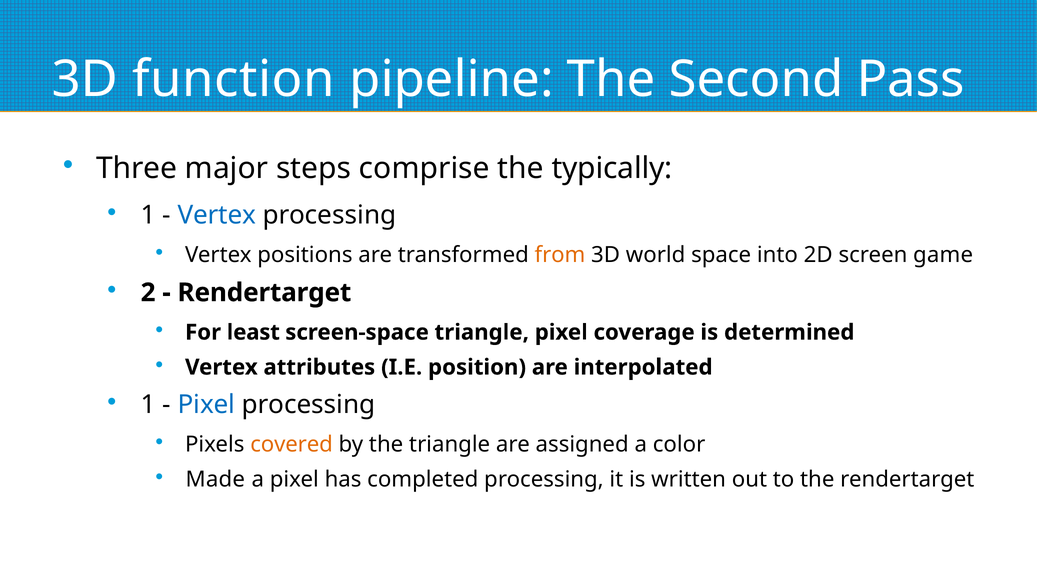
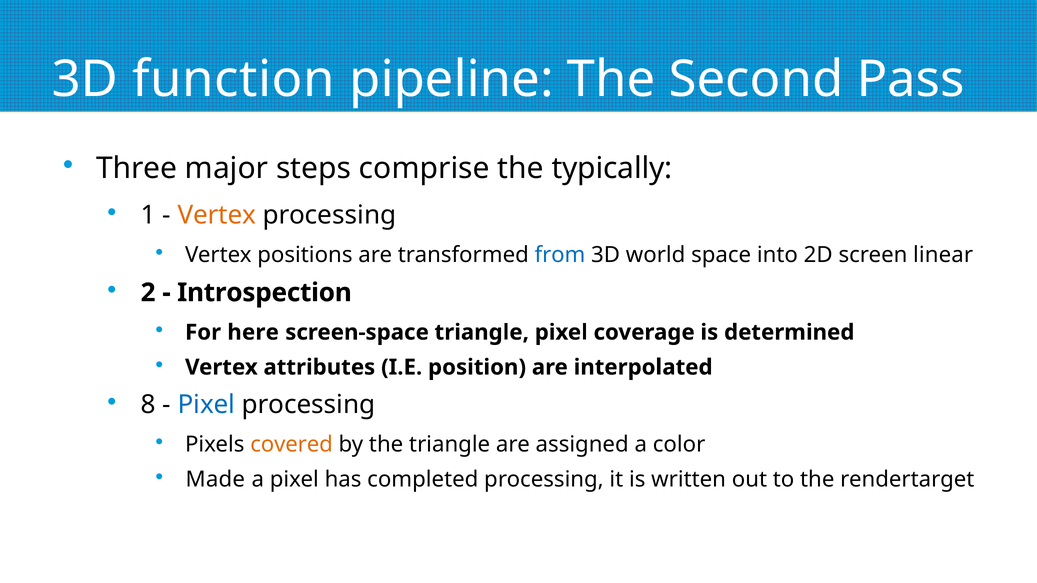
Vertex at (217, 215) colour: blue -> orange
from colour: orange -> blue
game: game -> linear
Rendertarget at (264, 293): Rendertarget -> Introspection
least: least -> here
1 at (148, 405): 1 -> 8
